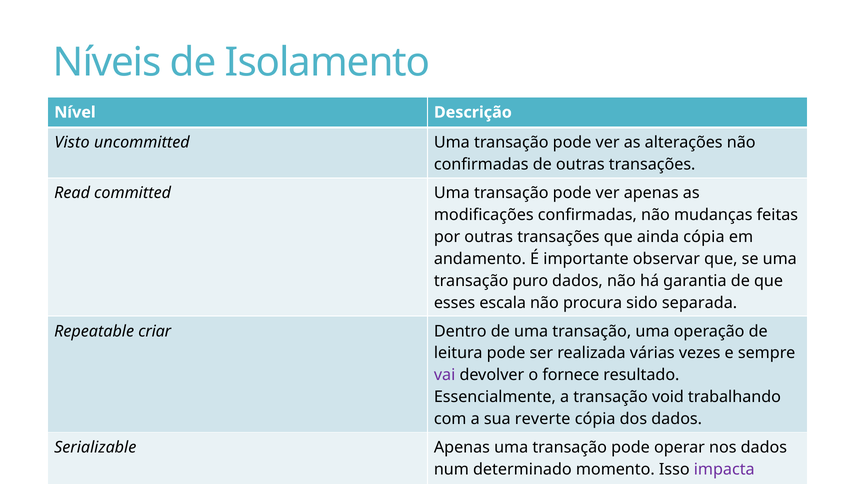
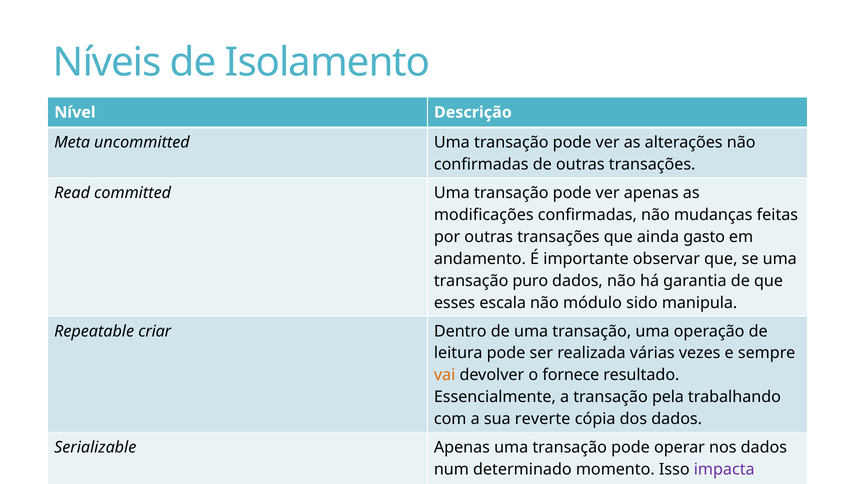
Visto: Visto -> Meta
ainda cópia: cópia -> gasto
procura: procura -> módulo
separada: separada -> manipula
vai colour: purple -> orange
void: void -> pela
